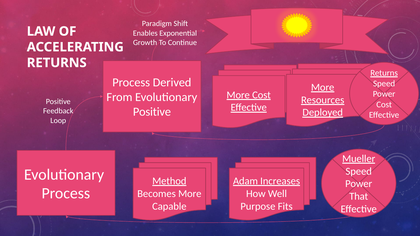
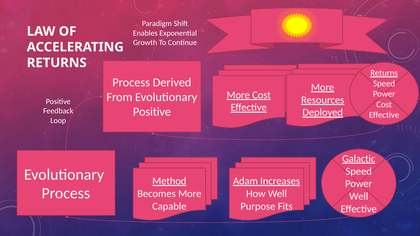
Mueller: Mueller -> Galactic
That at (359, 197): That -> Well
